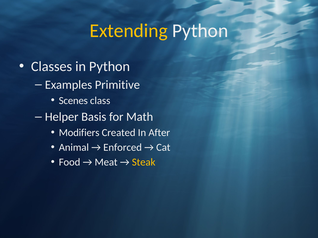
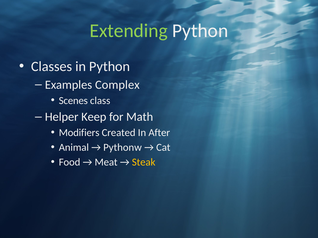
Extending colour: yellow -> light green
Primitive: Primitive -> Complex
Basis: Basis -> Keep
Enforced: Enforced -> Pythonw
